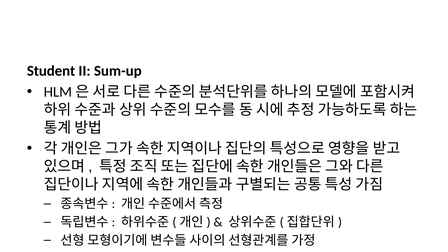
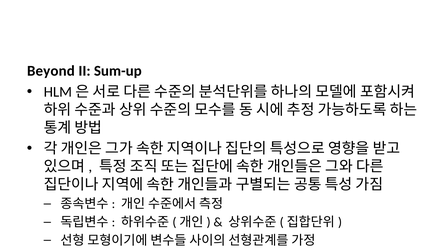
Student: Student -> Beyond
